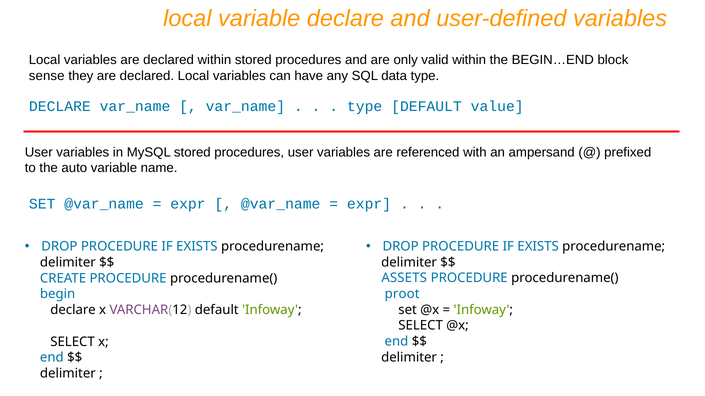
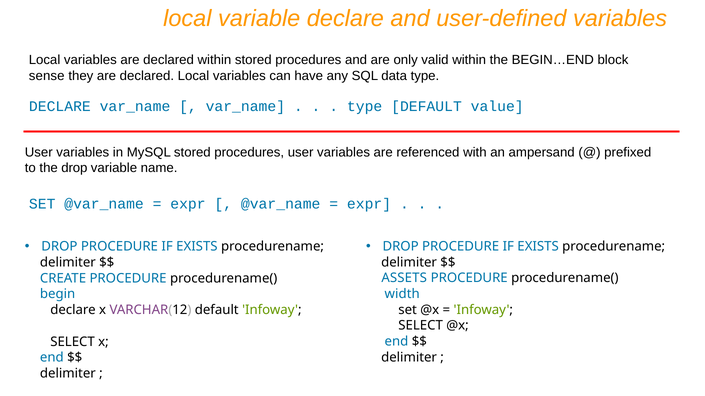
the auto: auto -> drop
proot: proot -> width
